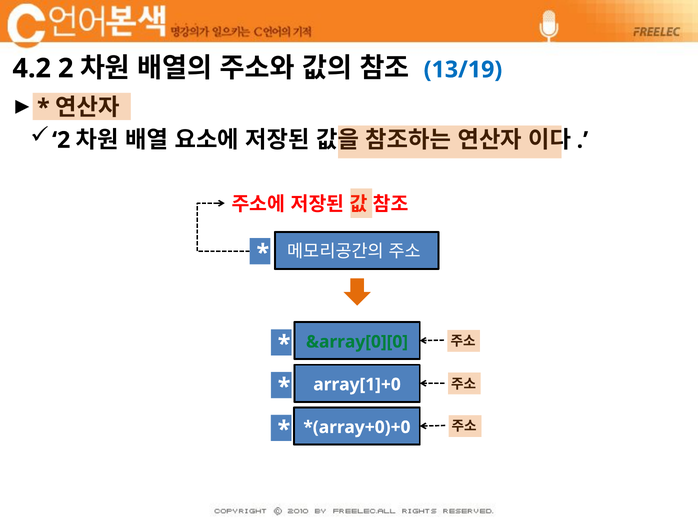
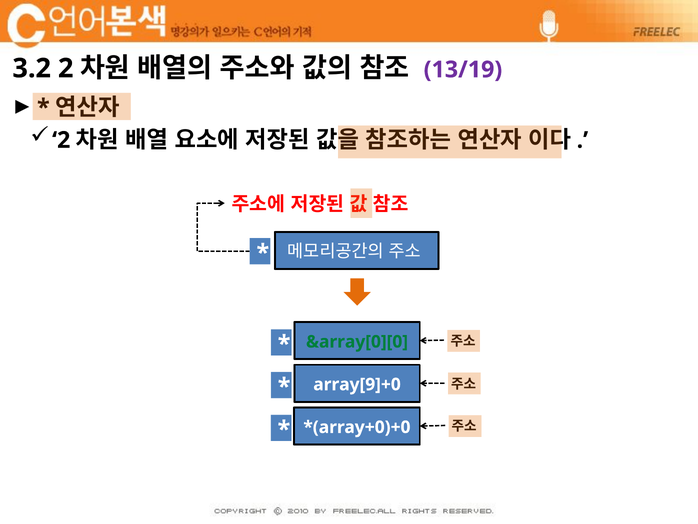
4.2: 4.2 -> 3.2
13/19 colour: blue -> purple
array[1]+0: array[1]+0 -> array[9]+0
